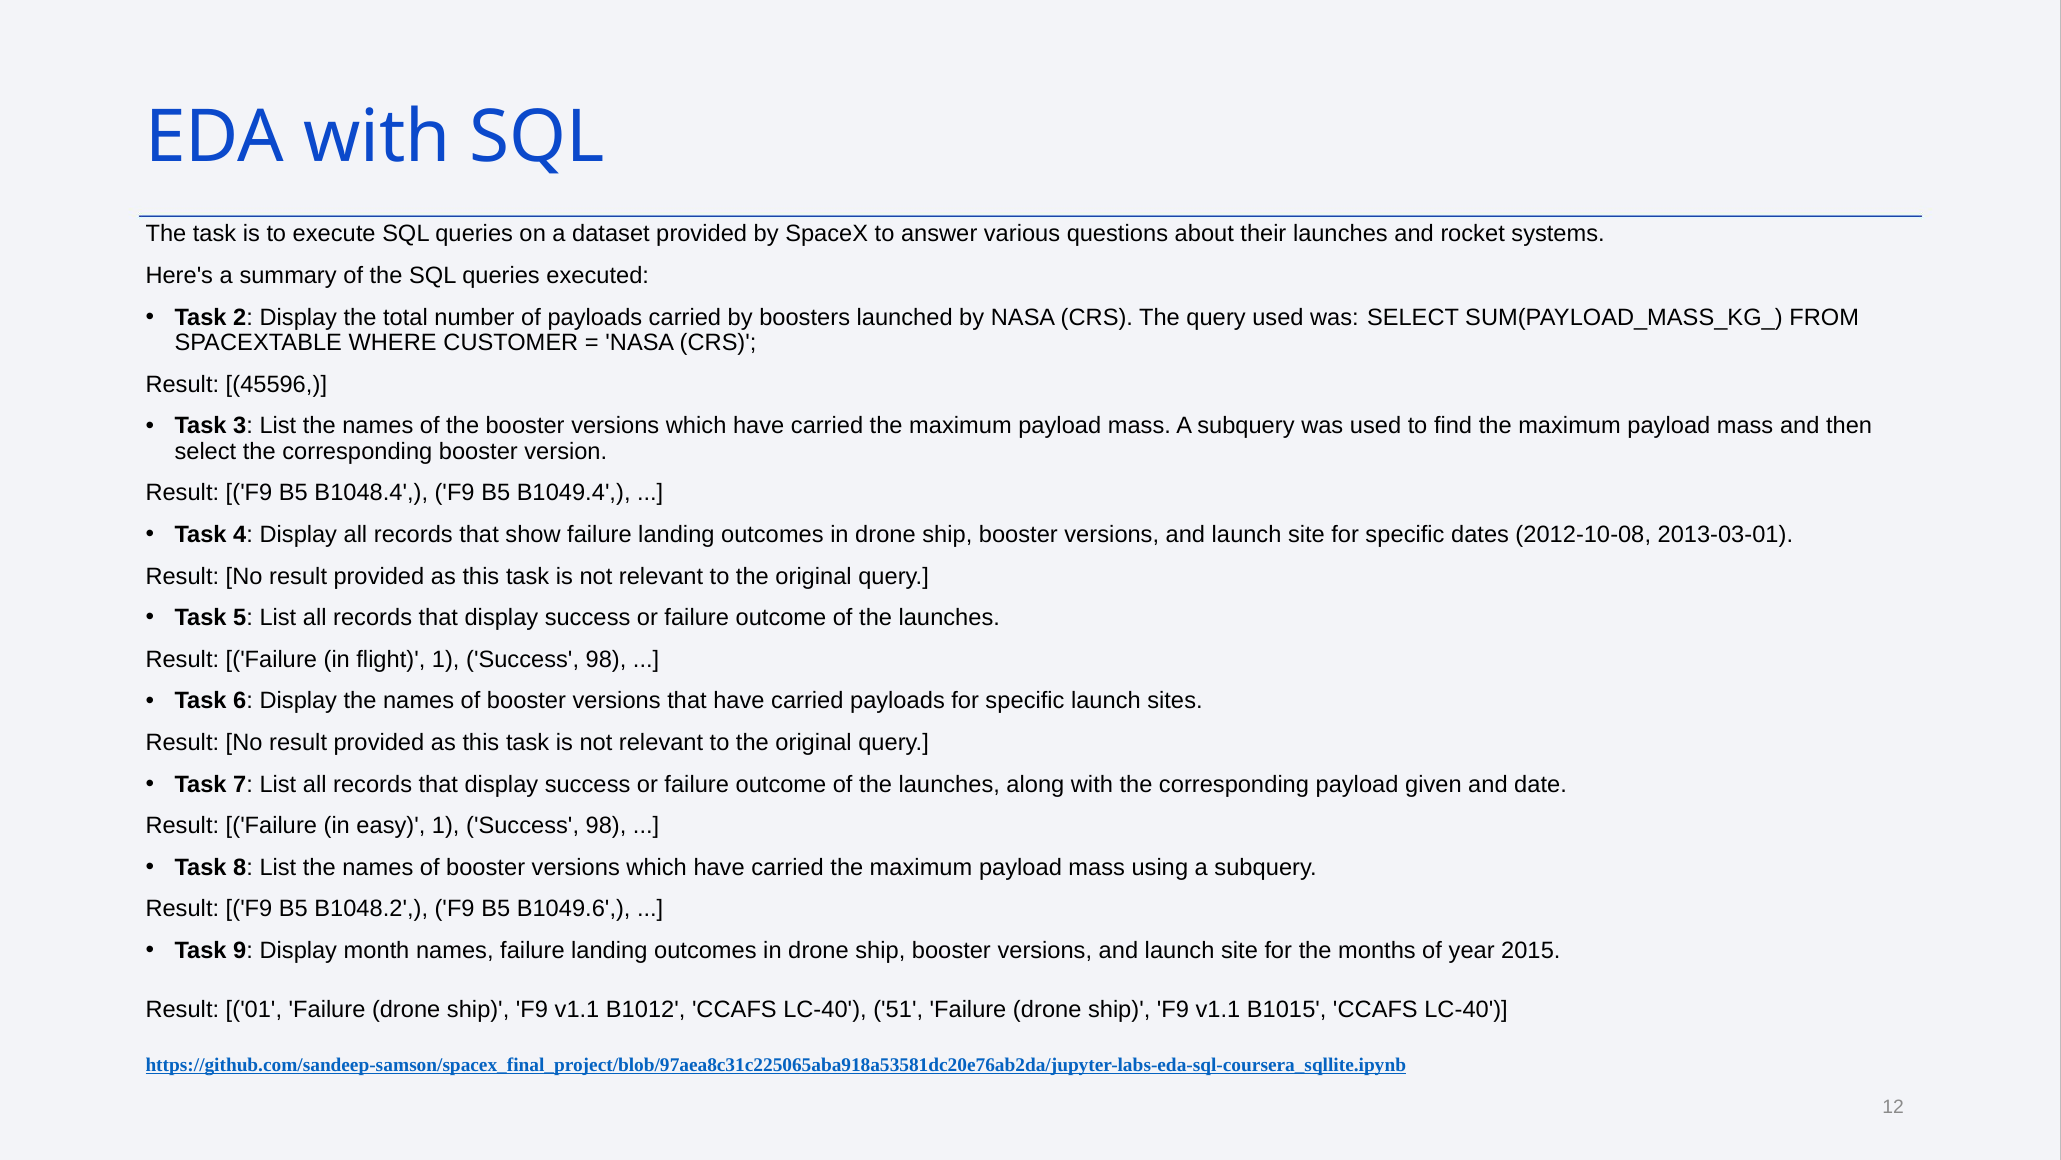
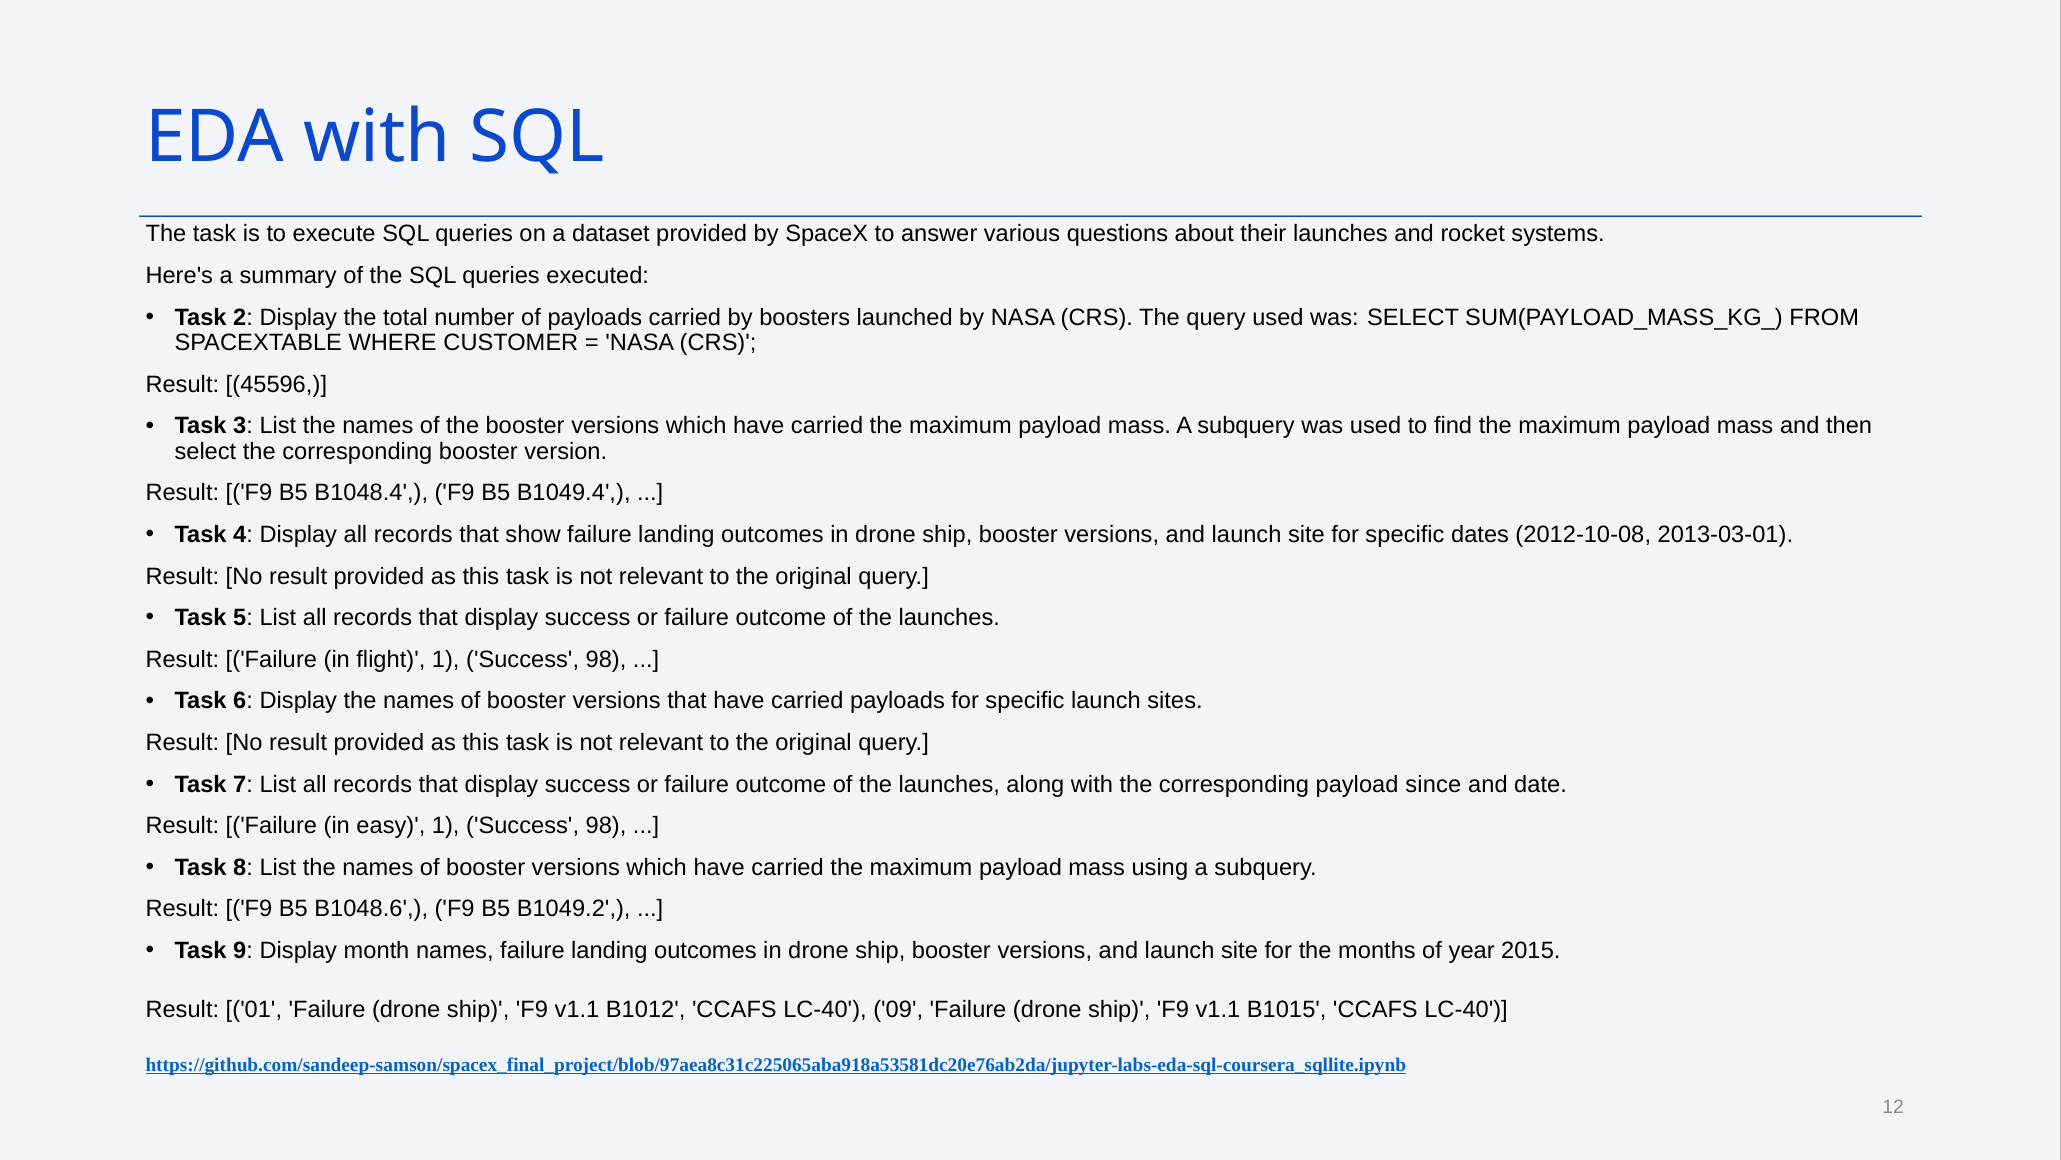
given: given -> since
B1048.2: B1048.2 -> B1048.6
B1049.6: B1049.6 -> B1049.2
51: 51 -> 09
